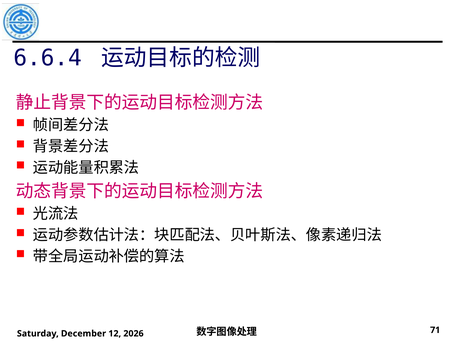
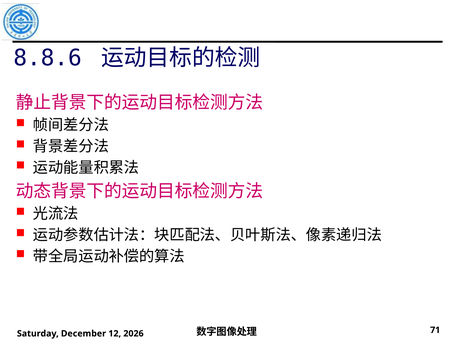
6.6.4: 6.6.4 -> 8.8.6
